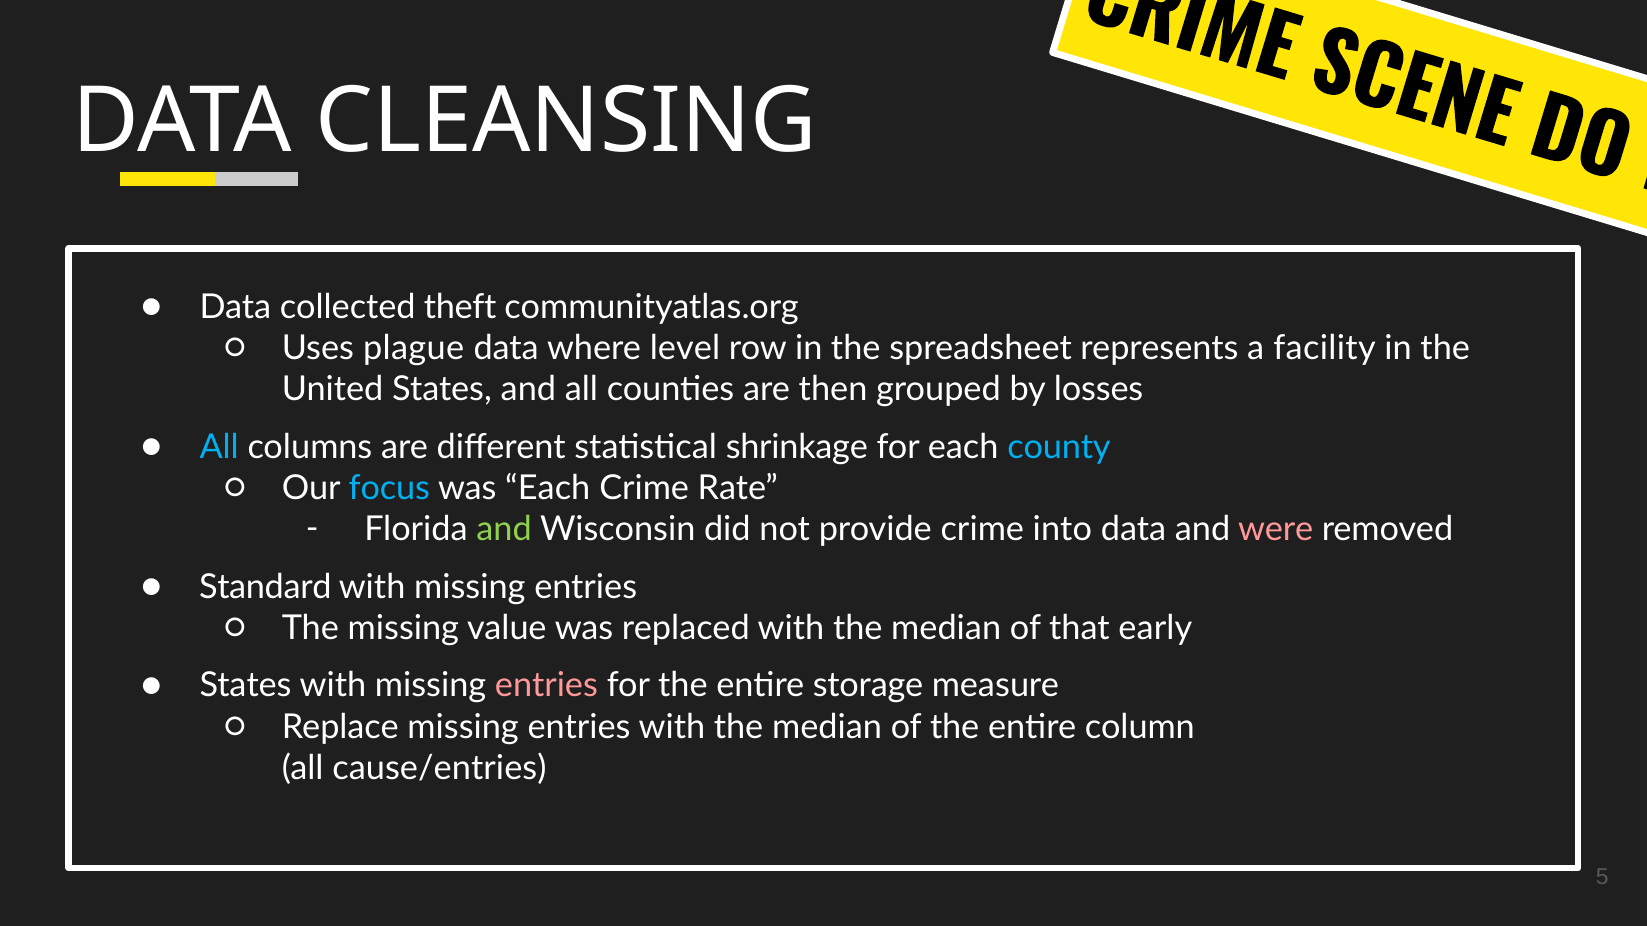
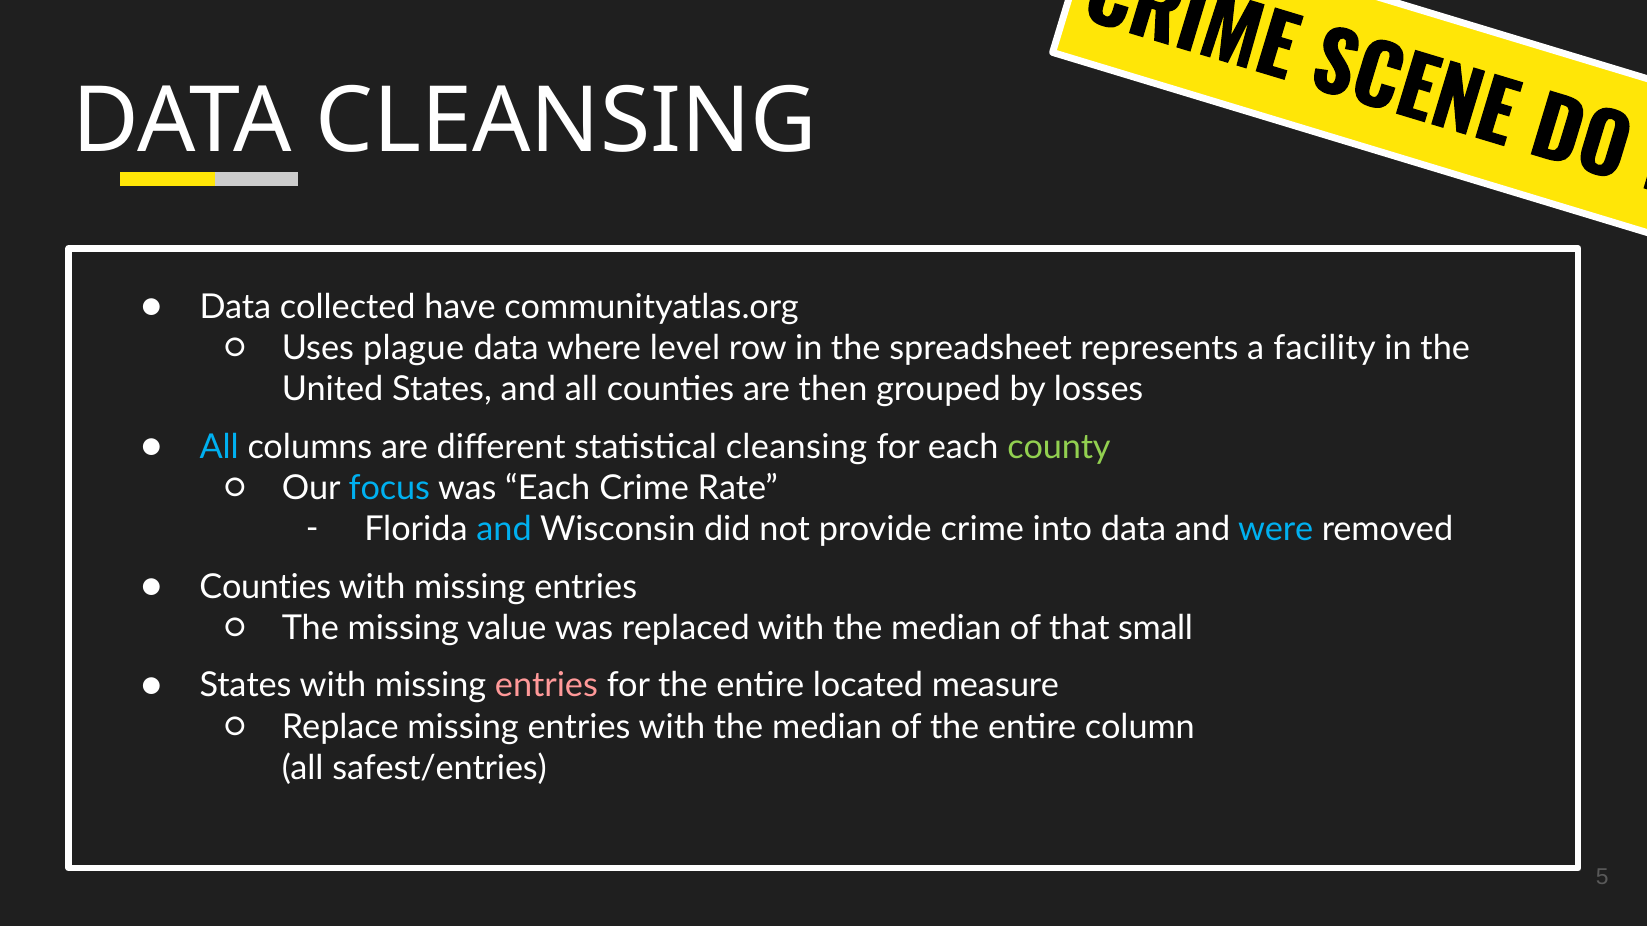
theft: theft -> have
statistical shrinkage: shrinkage -> cleansing
county colour: light blue -> light green
and at (504, 529) colour: light green -> light blue
were colour: pink -> light blue
Standard at (265, 587): Standard -> Counties
early: early -> small
storage: storage -> located
cause/entries: cause/entries -> safest/entries
